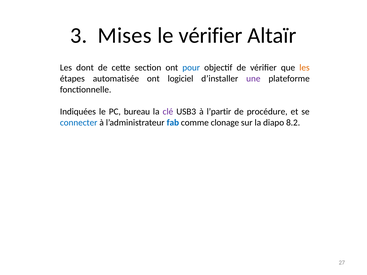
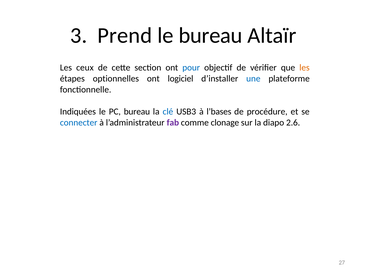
Mises: Mises -> Prend
le vérifier: vérifier -> bureau
dont: dont -> ceux
automatisée: automatisée -> optionnelles
une colour: purple -> blue
clé colour: purple -> blue
l’partir: l’partir -> l’bases
fab colour: blue -> purple
8.2: 8.2 -> 2.6
